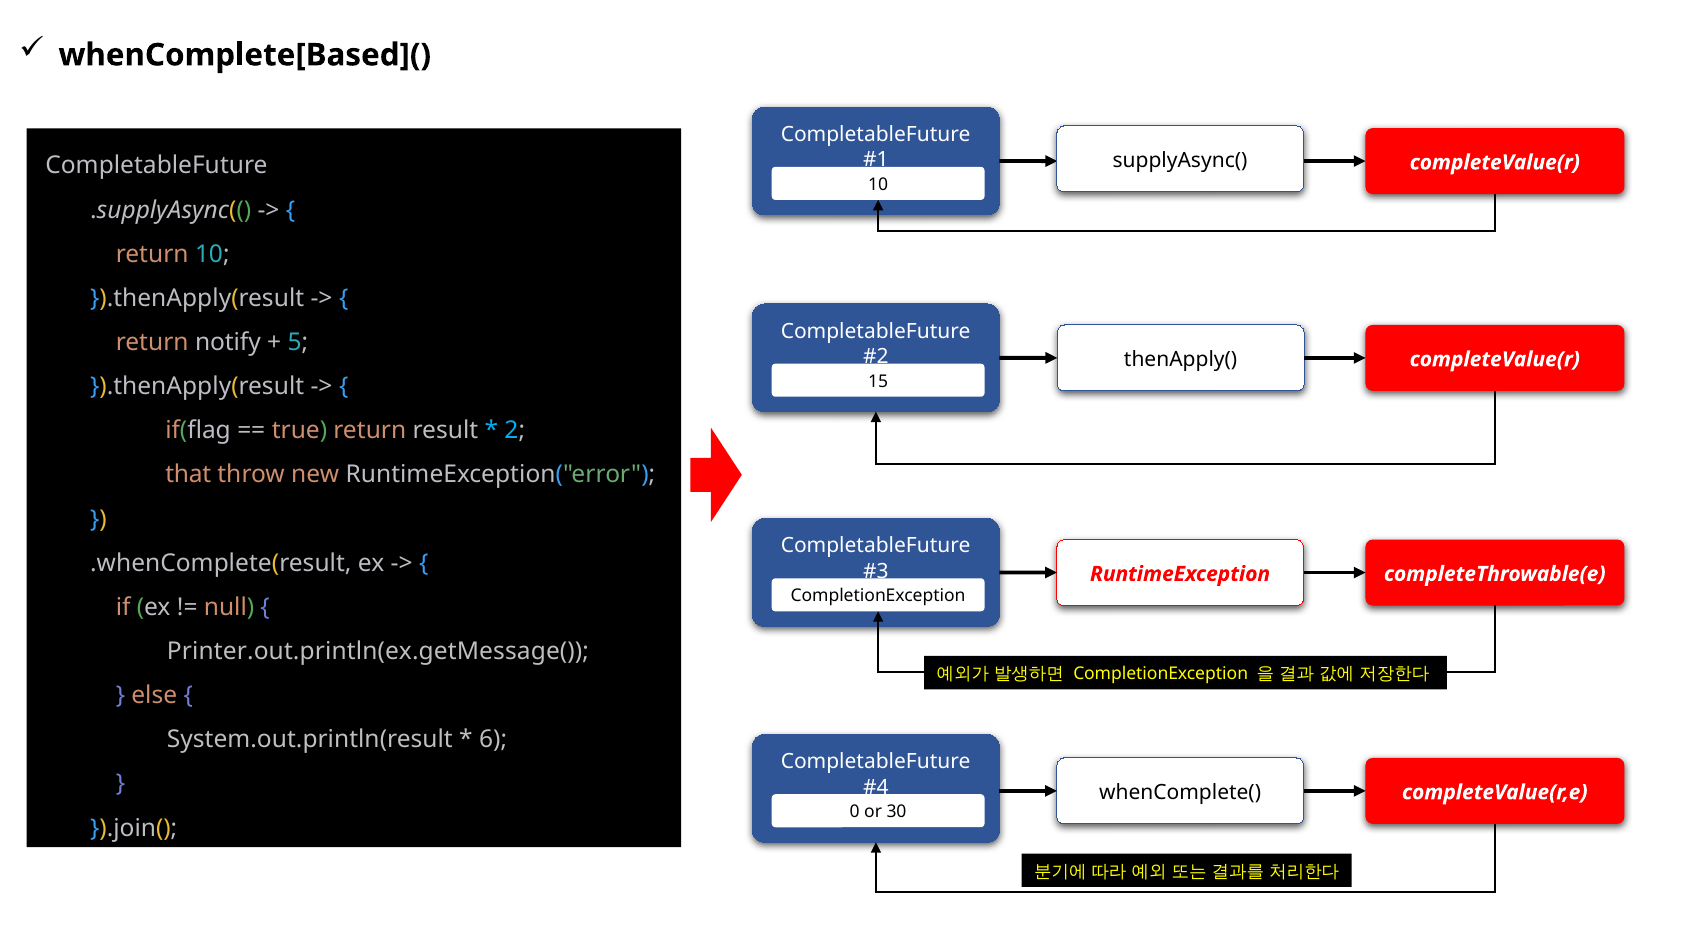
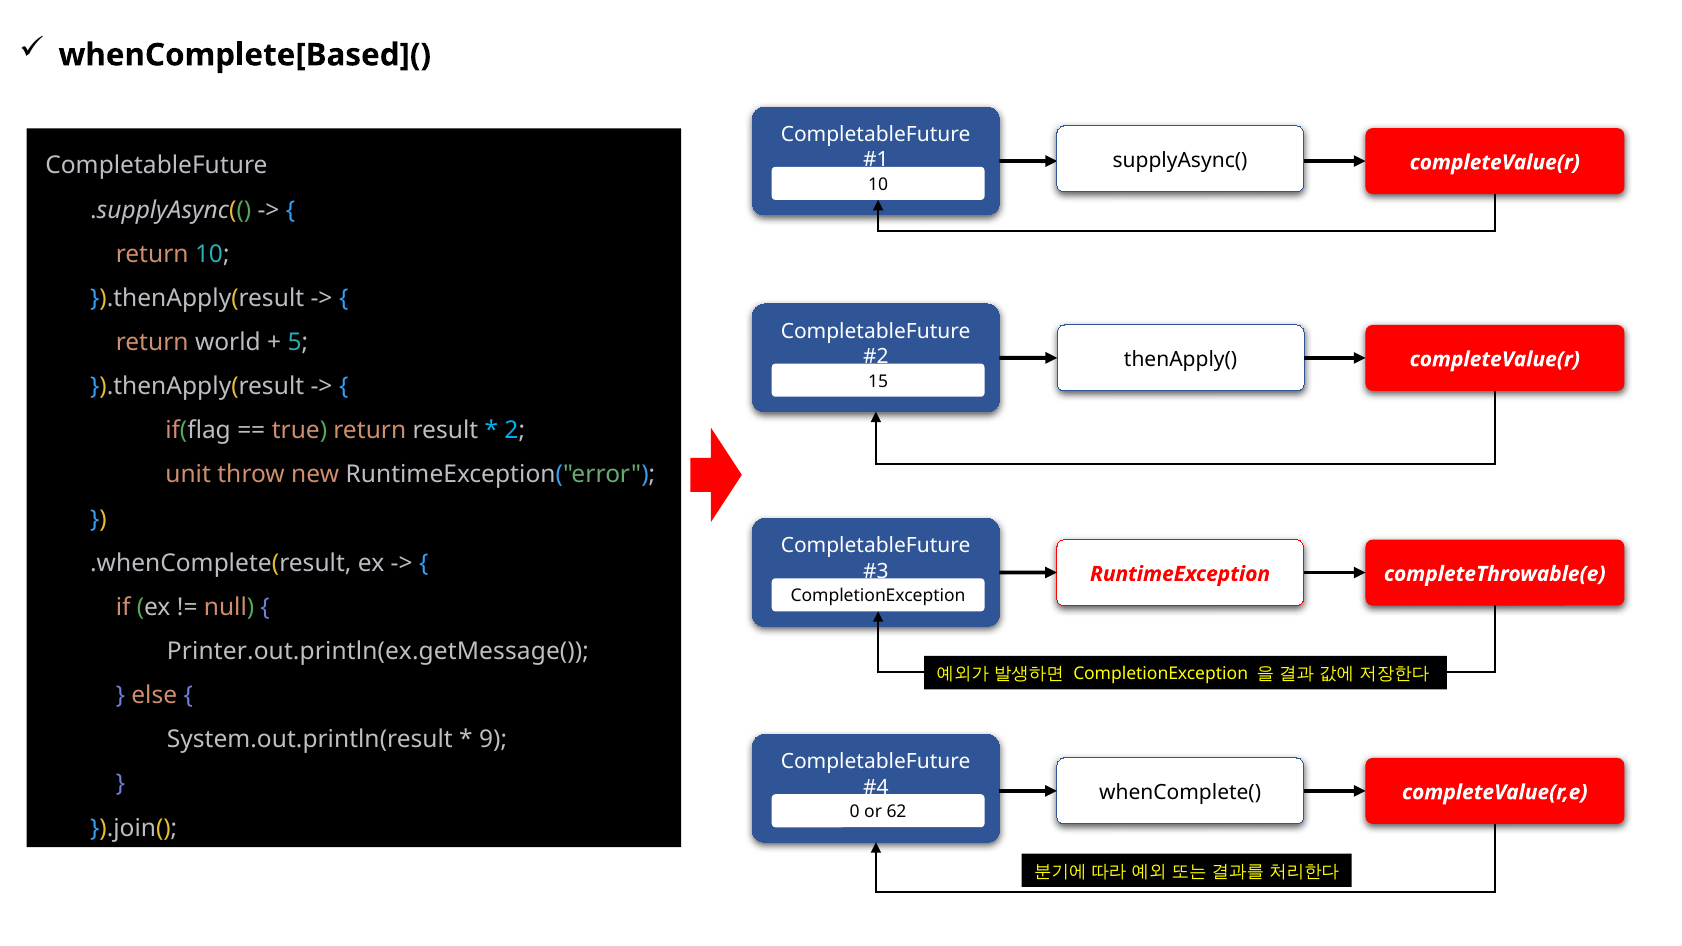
notify: notify -> world
that: that -> unit
6: 6 -> 9
30: 30 -> 62
